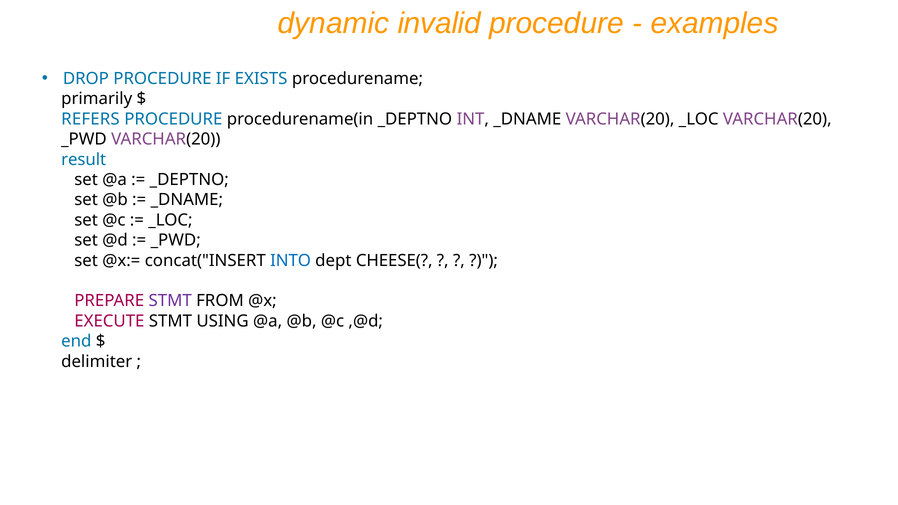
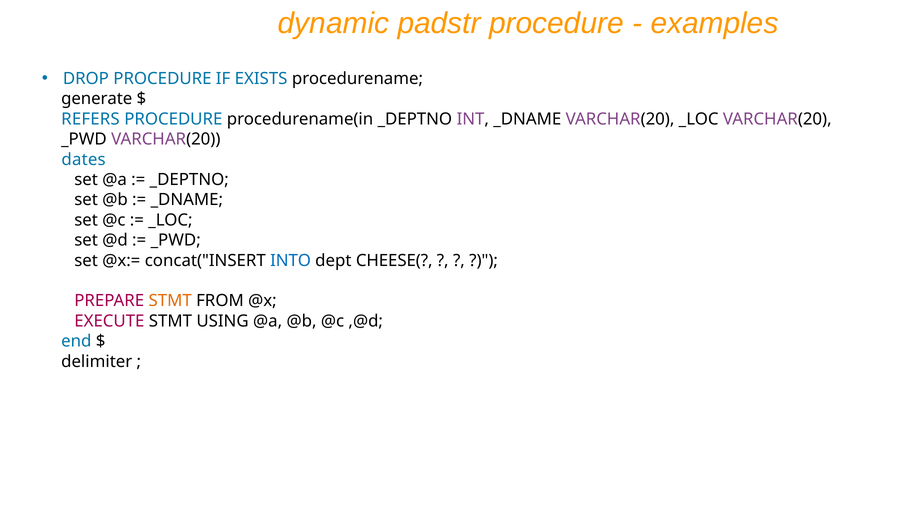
invalid: invalid -> padstr
primarily: primarily -> generate
result: result -> dates
STMT at (170, 301) colour: purple -> orange
